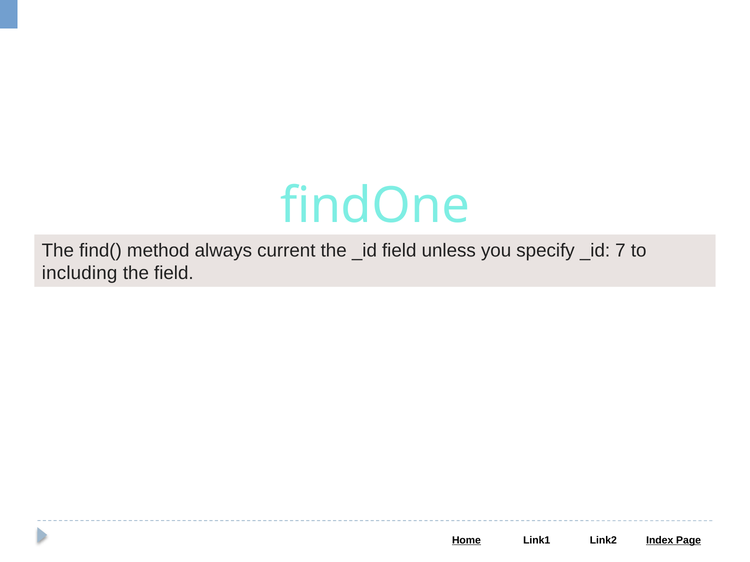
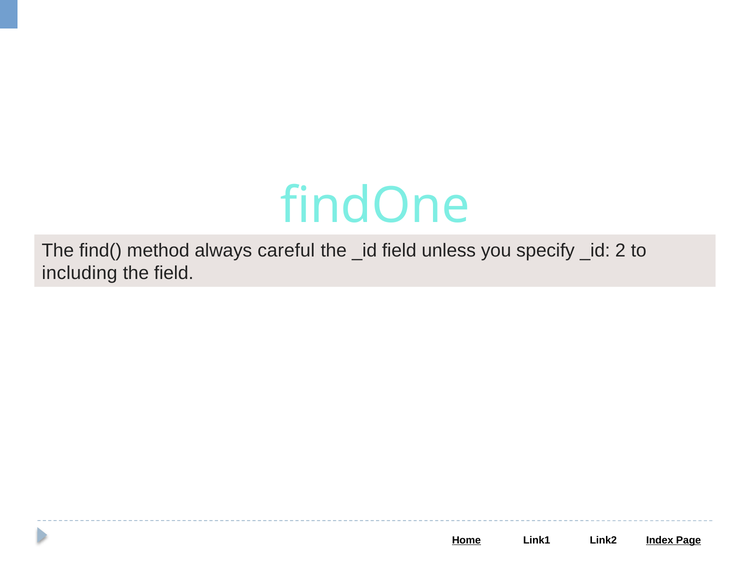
current: current -> careful
7: 7 -> 2
